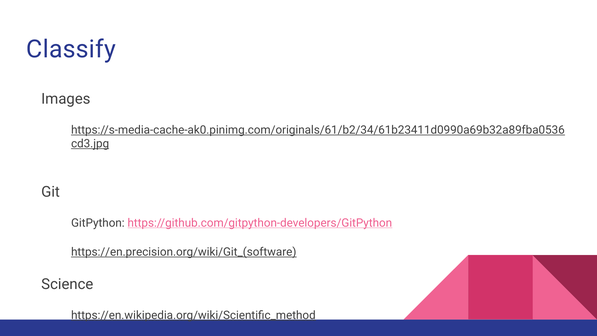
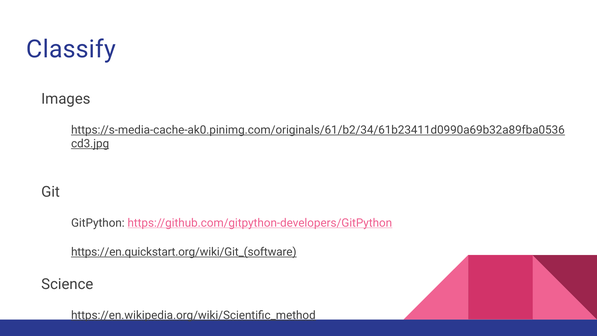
https://en.precision.org/wiki/Git_(software: https://en.precision.org/wiki/Git_(software -> https://en.quickstart.org/wiki/Git_(software
